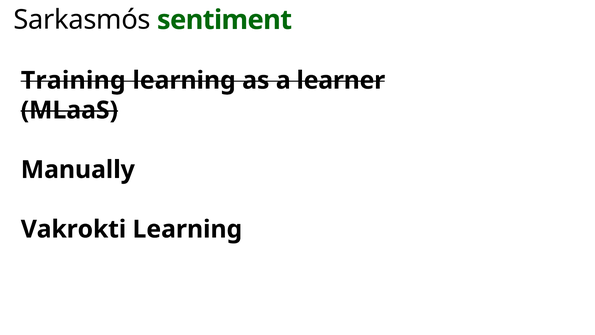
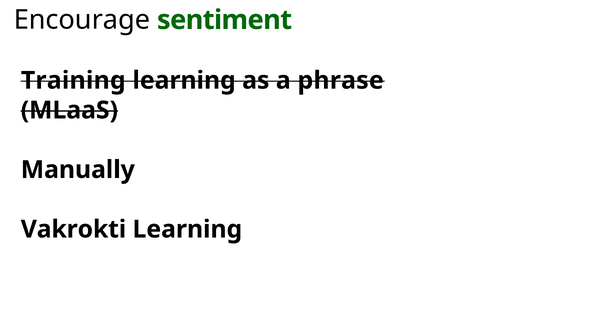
Sarkasmós: Sarkasmós -> Encourage
learner: learner -> phrase
